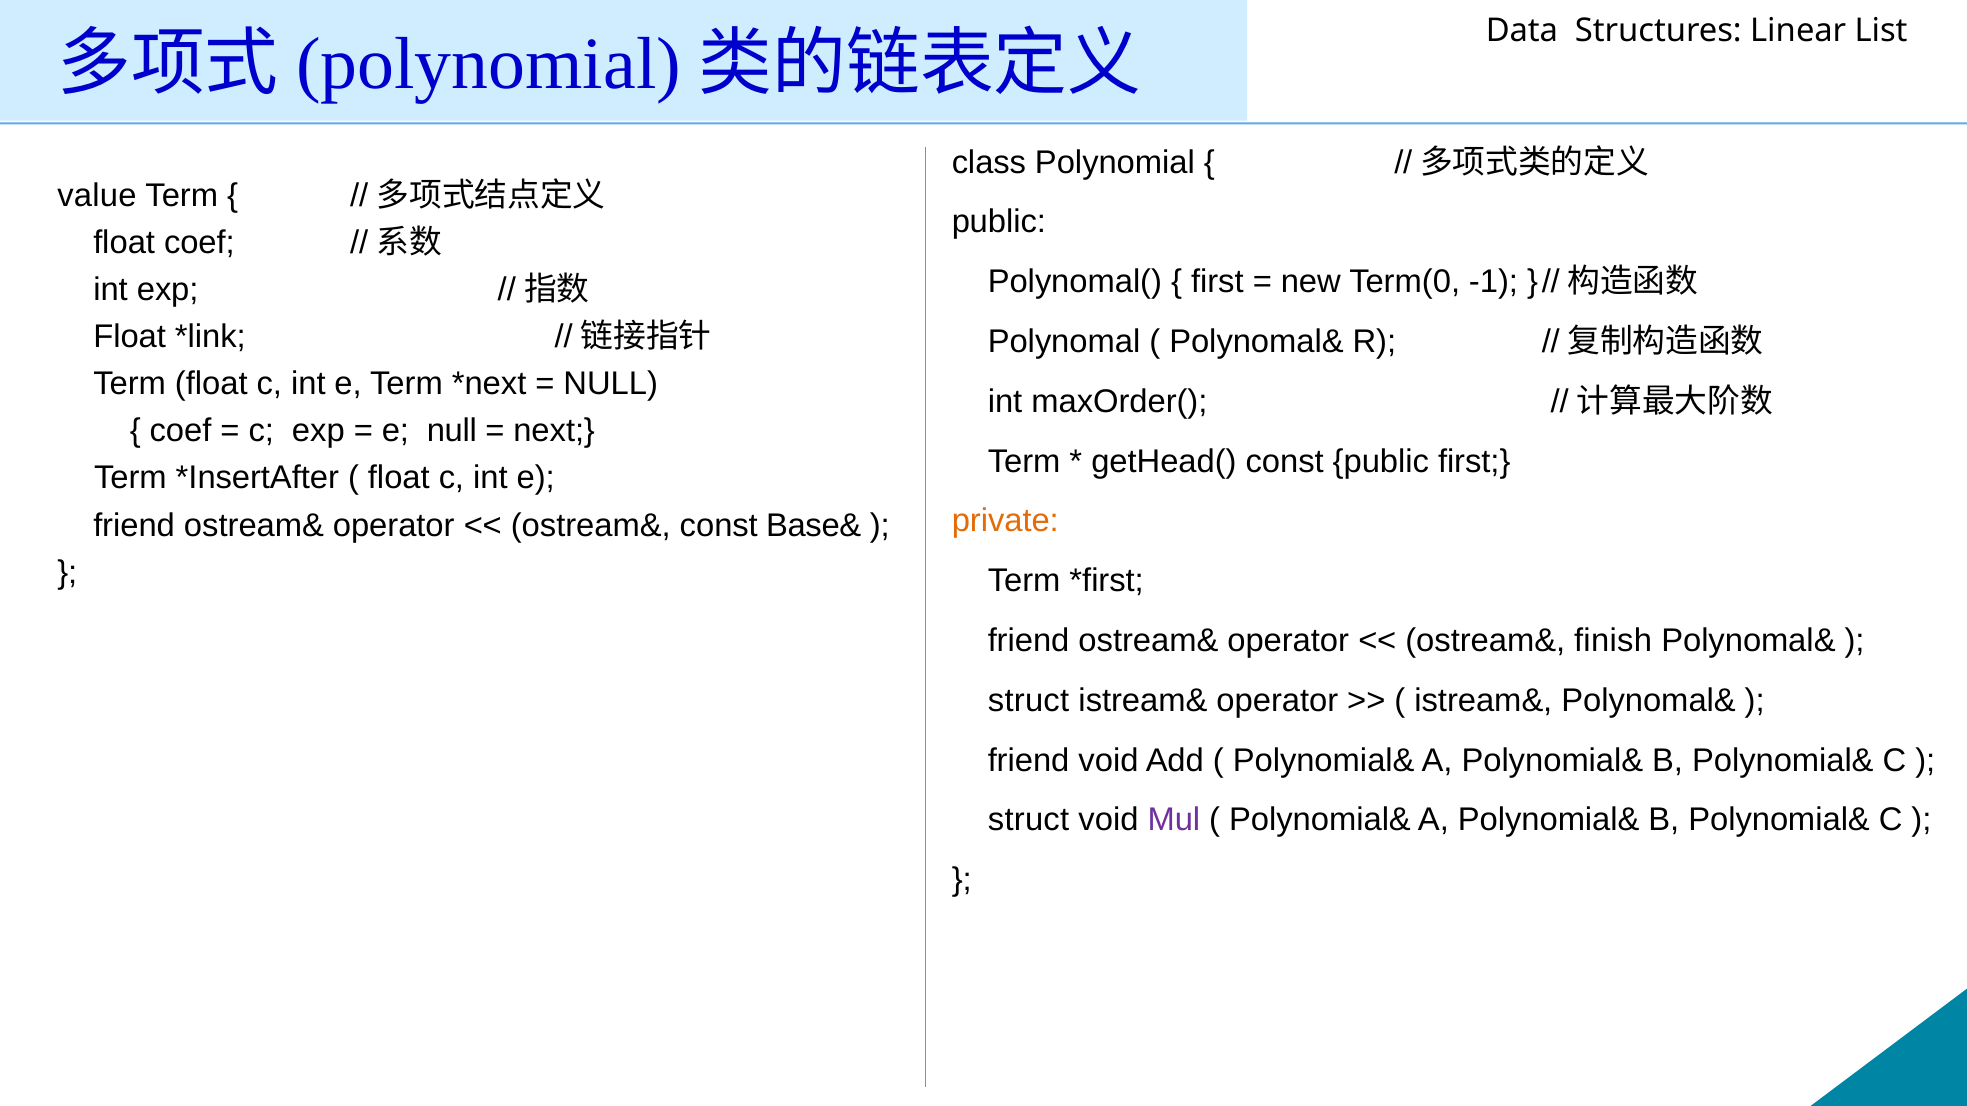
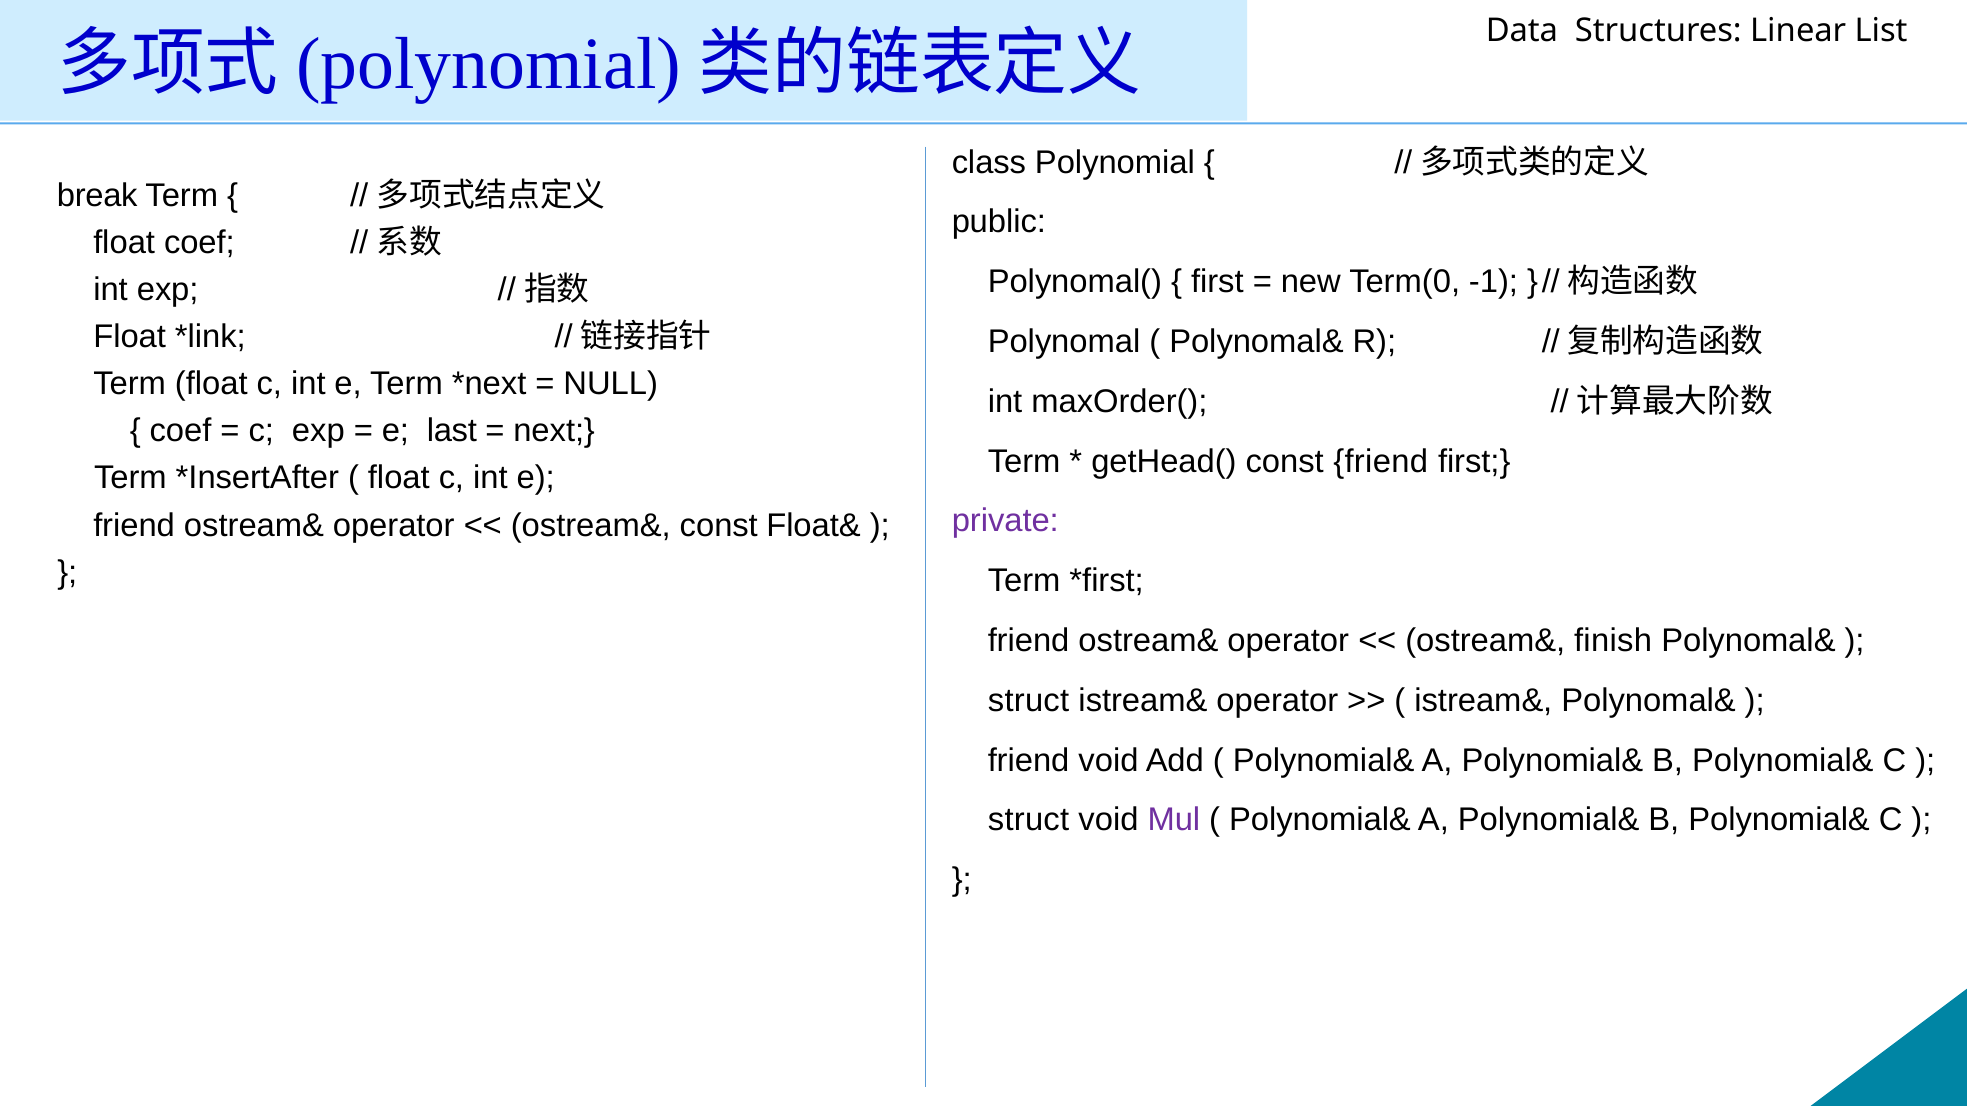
value: value -> break
e null: null -> last
const public: public -> friend
private colour: orange -> purple
Base&: Base& -> Float&
